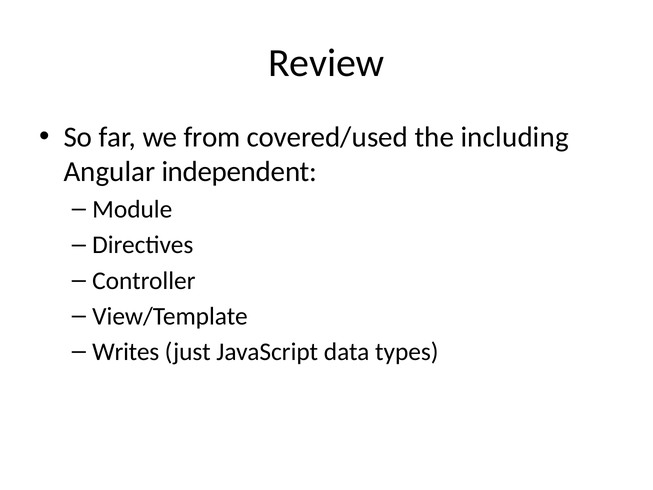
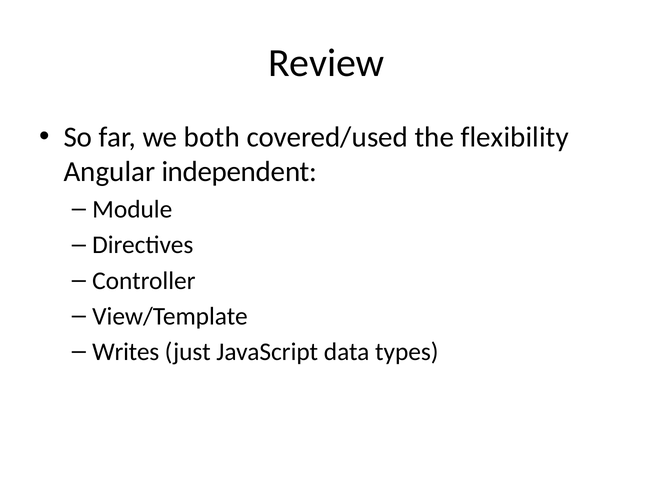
from: from -> both
including: including -> flexibility
